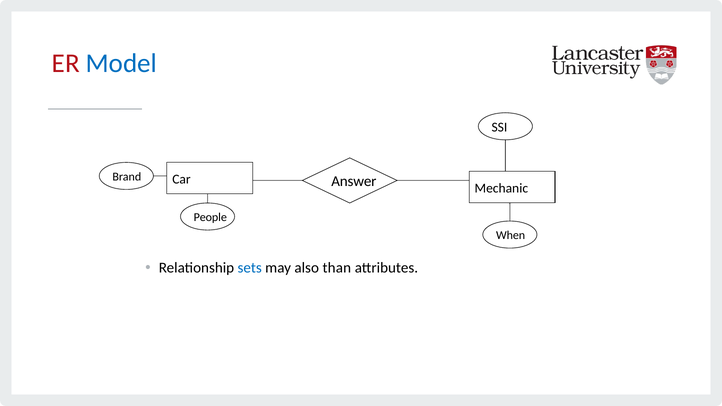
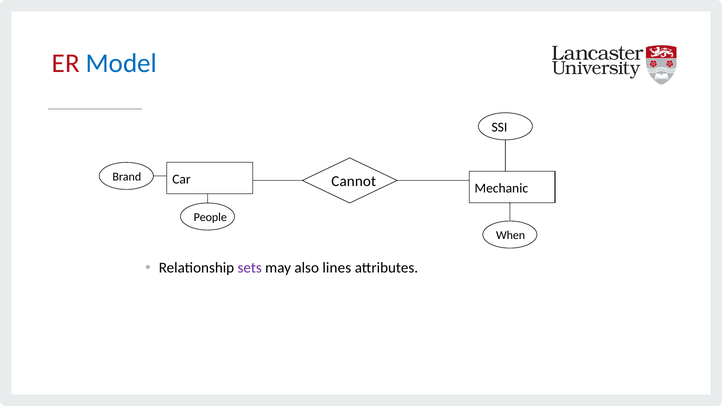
Answer: Answer -> Cannot
sets colour: blue -> purple
than: than -> lines
